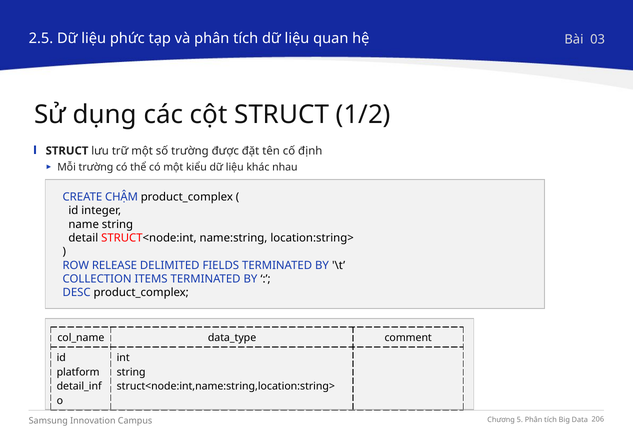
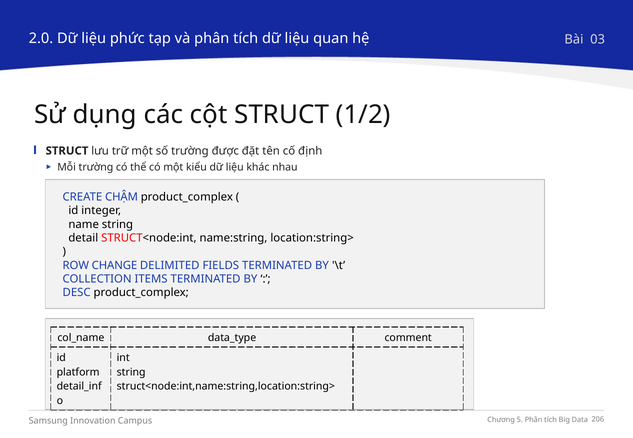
2.5: 2.5 -> 2.0
RELEASE: RELEASE -> CHANGE
